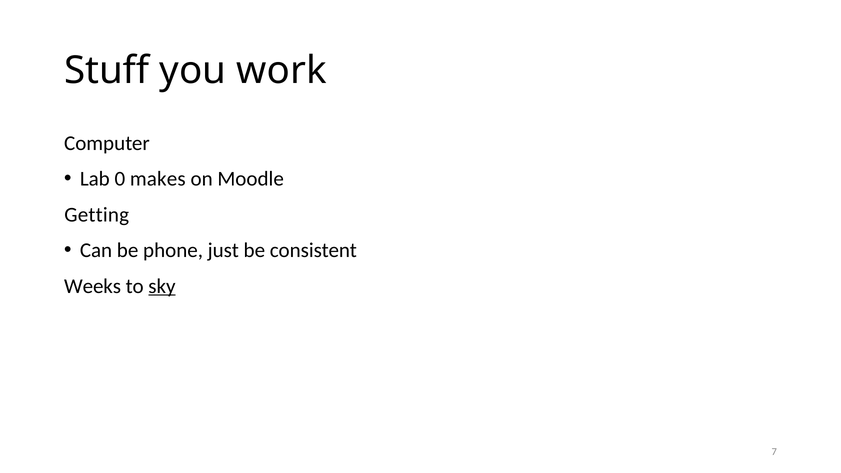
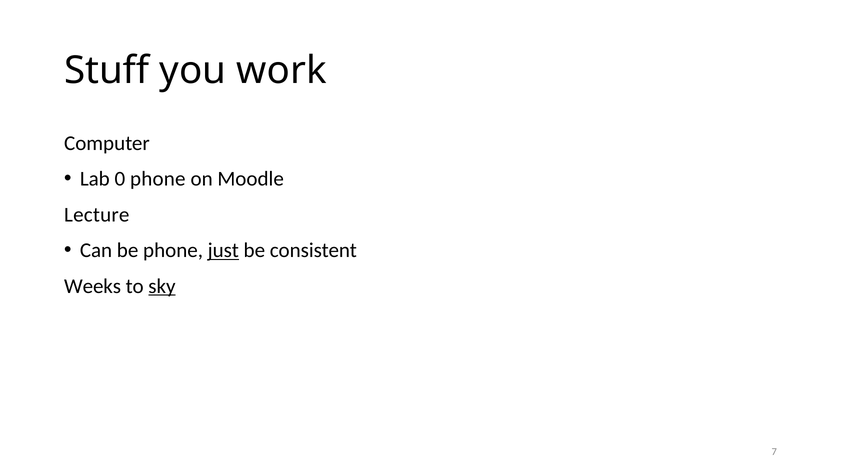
0 makes: makes -> phone
Getting: Getting -> Lecture
just underline: none -> present
